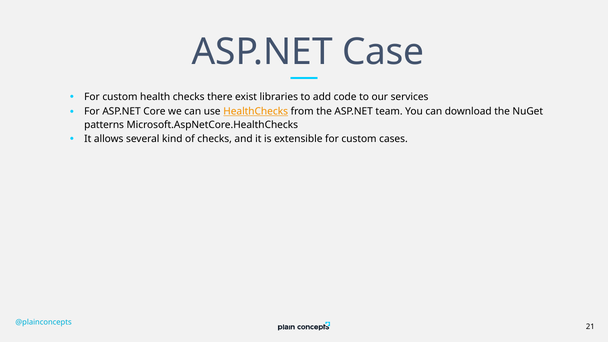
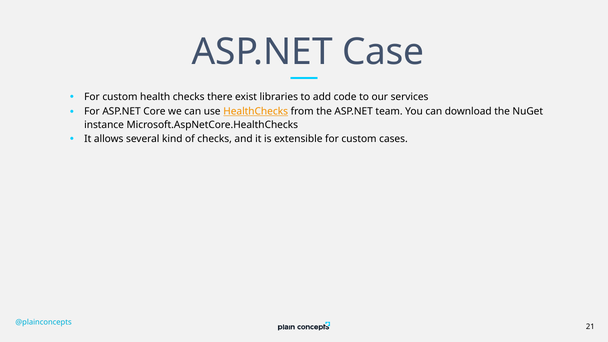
patterns: patterns -> instance
